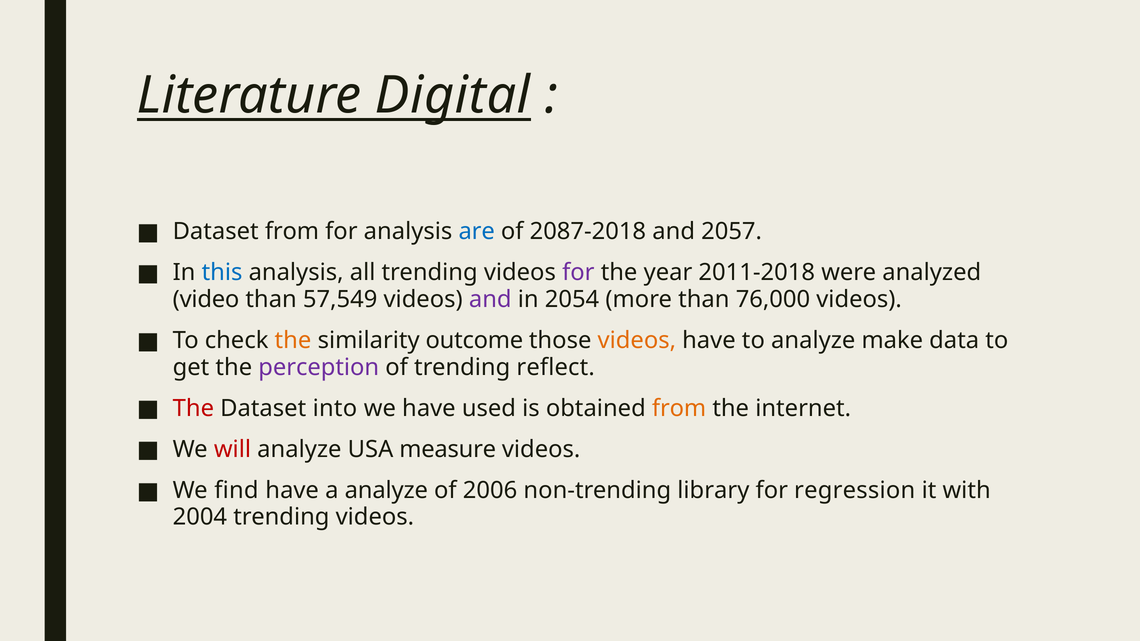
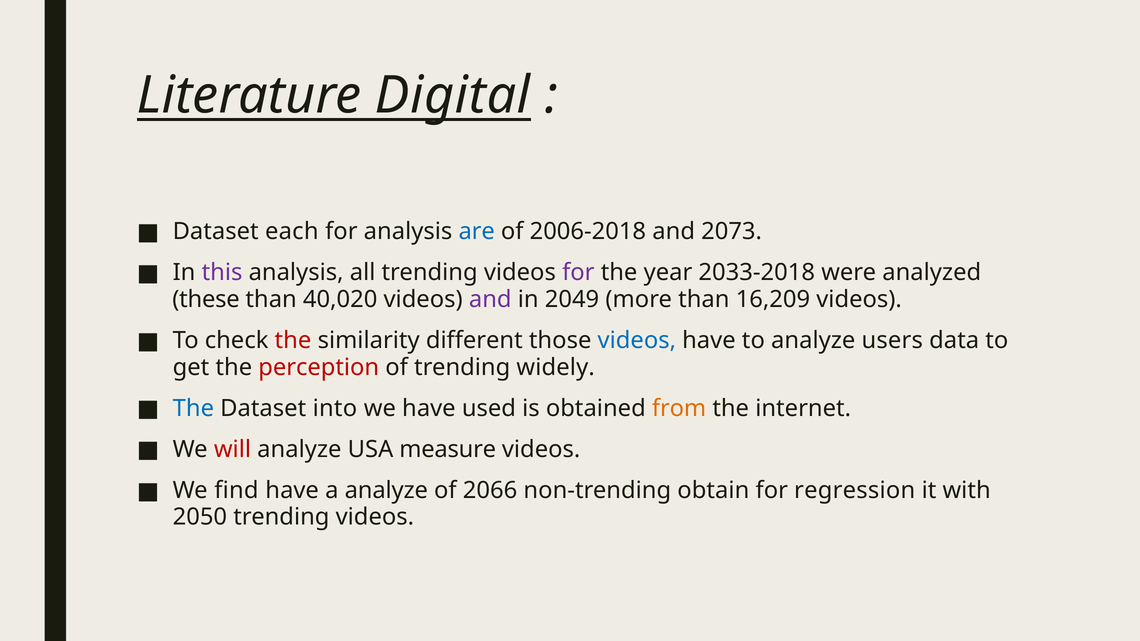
Dataset from: from -> each
2087-2018: 2087-2018 -> 2006-2018
2057: 2057 -> 2073
this colour: blue -> purple
2011-2018: 2011-2018 -> 2033-2018
video: video -> these
57,549: 57,549 -> 40,020
2054: 2054 -> 2049
76,000: 76,000 -> 16,209
the at (293, 341) colour: orange -> red
outcome: outcome -> different
videos at (637, 341) colour: orange -> blue
make: make -> users
perception colour: purple -> red
reflect: reflect -> widely
The at (193, 408) colour: red -> blue
2006: 2006 -> 2066
library: library -> obtain
2004: 2004 -> 2050
